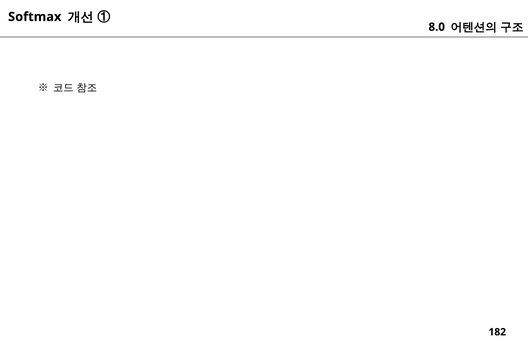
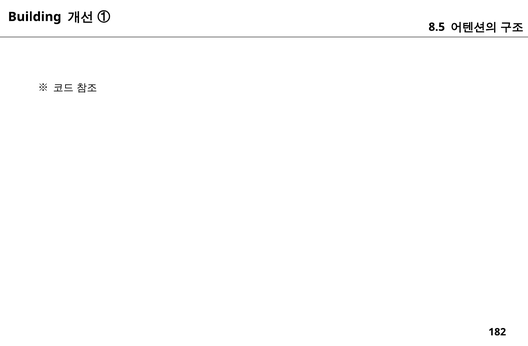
Softmax: Softmax -> Building
8.0: 8.0 -> 8.5
